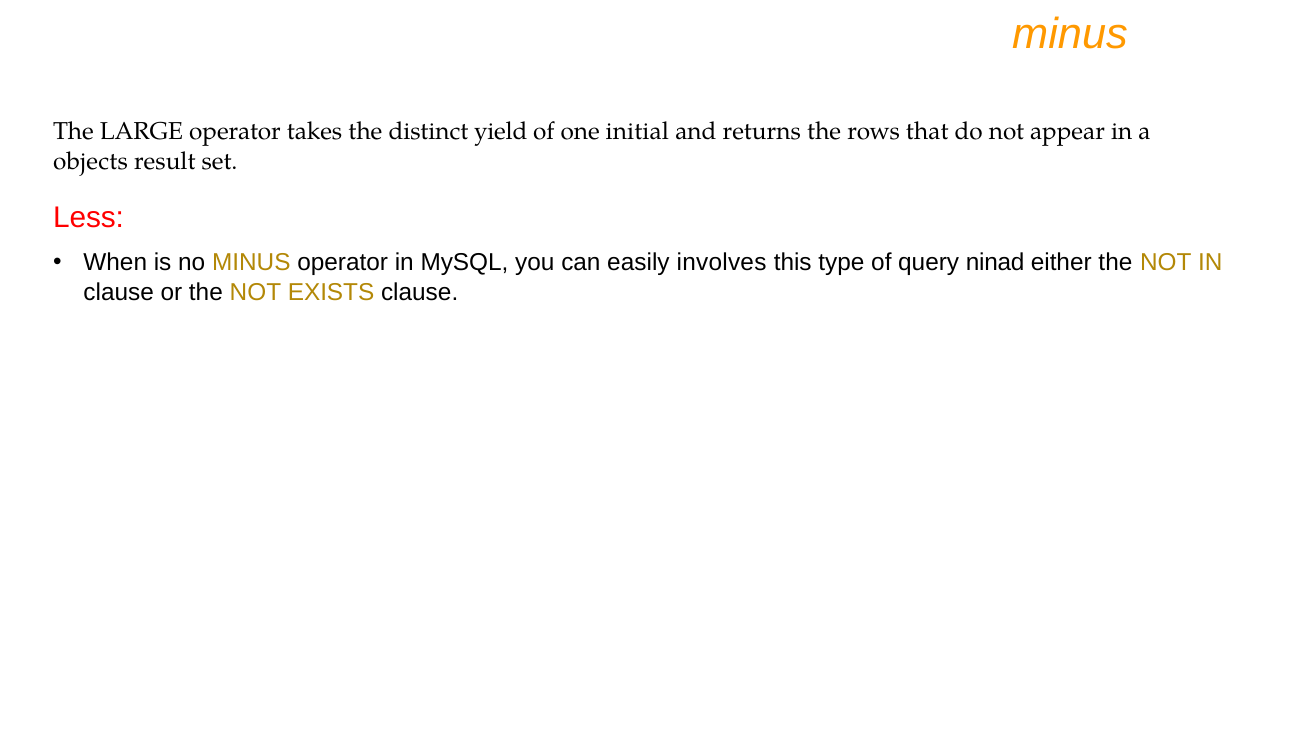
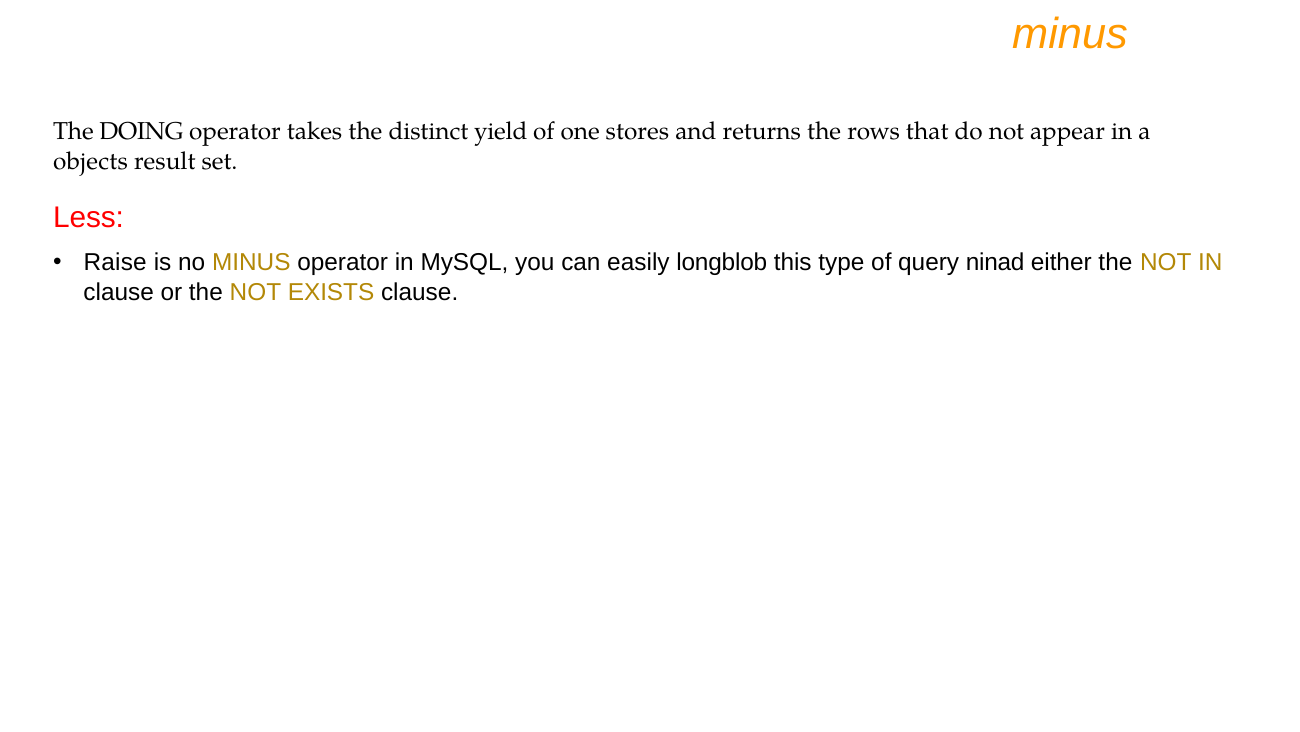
LARGE: LARGE -> DOING
initial: initial -> stores
When: When -> Raise
involves: involves -> longblob
